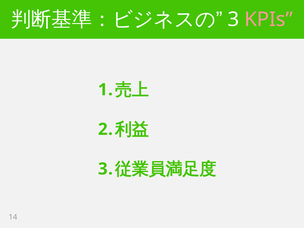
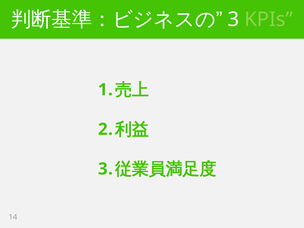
KPIs colour: pink -> light green
